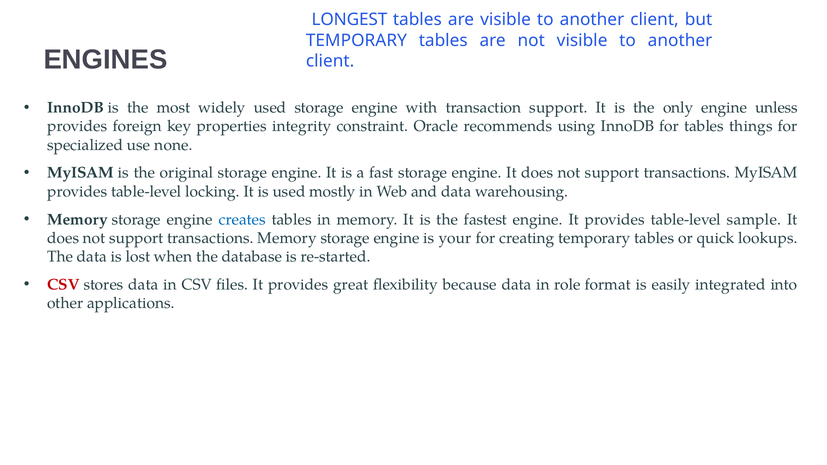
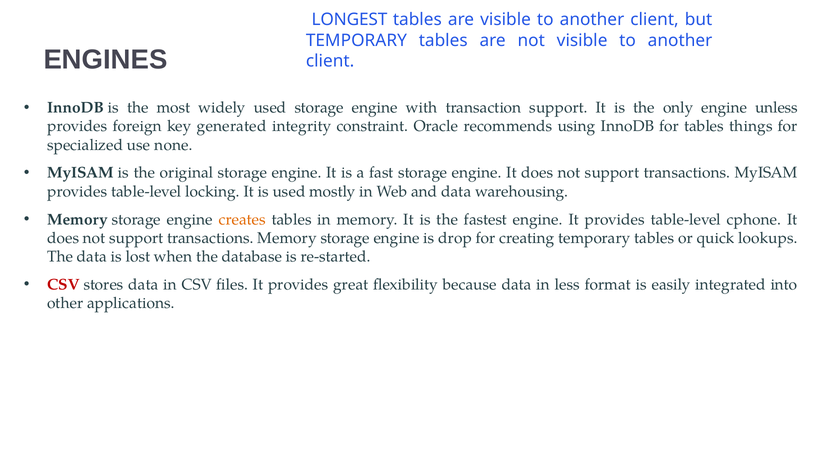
properties: properties -> generated
creates colour: blue -> orange
sample: sample -> cphone
your: your -> drop
role: role -> less
